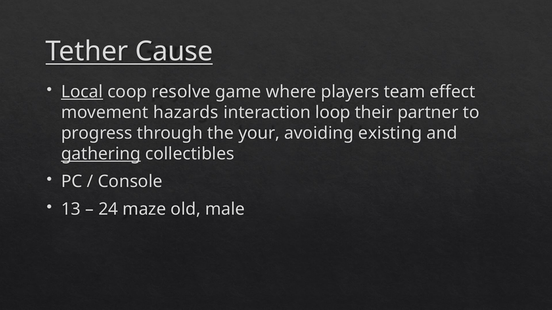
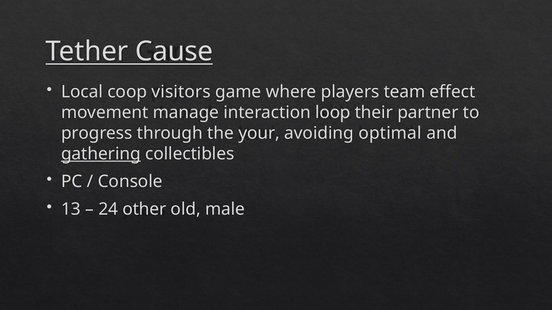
Local underline: present -> none
resolve: resolve -> visitors
hazards: hazards -> manage
existing: existing -> optimal
maze: maze -> other
